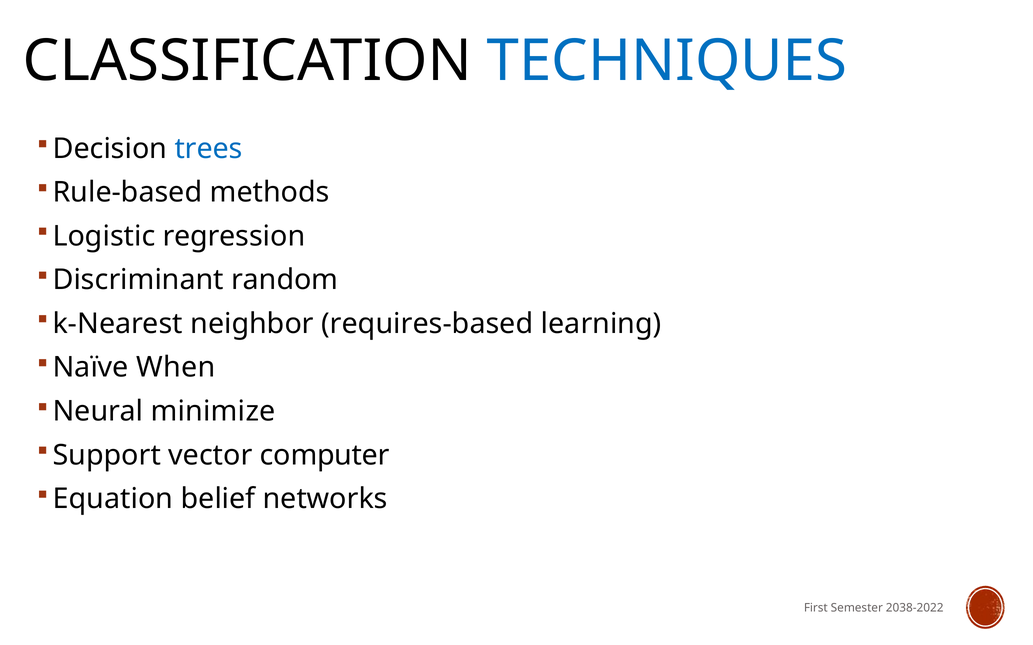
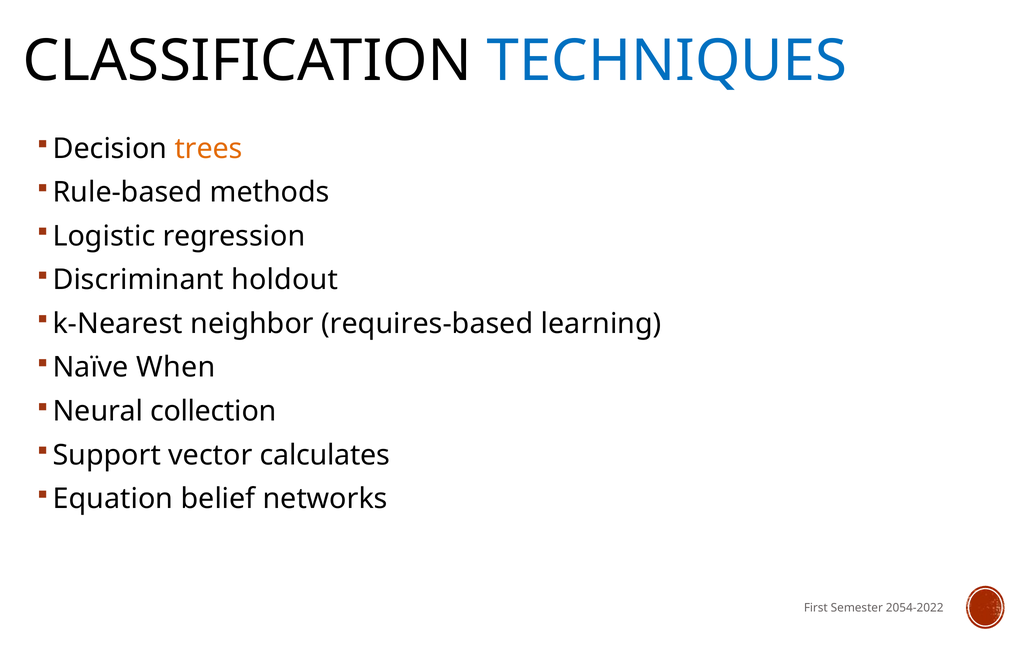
trees colour: blue -> orange
random: random -> holdout
minimize: minimize -> collection
computer: computer -> calculates
2038-2022: 2038-2022 -> 2054-2022
